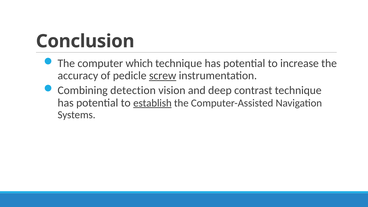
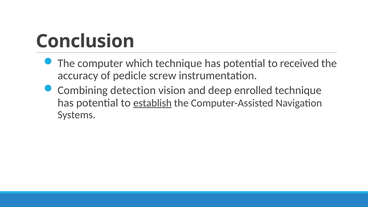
increase: increase -> received
screw underline: present -> none
contrast: contrast -> enrolled
